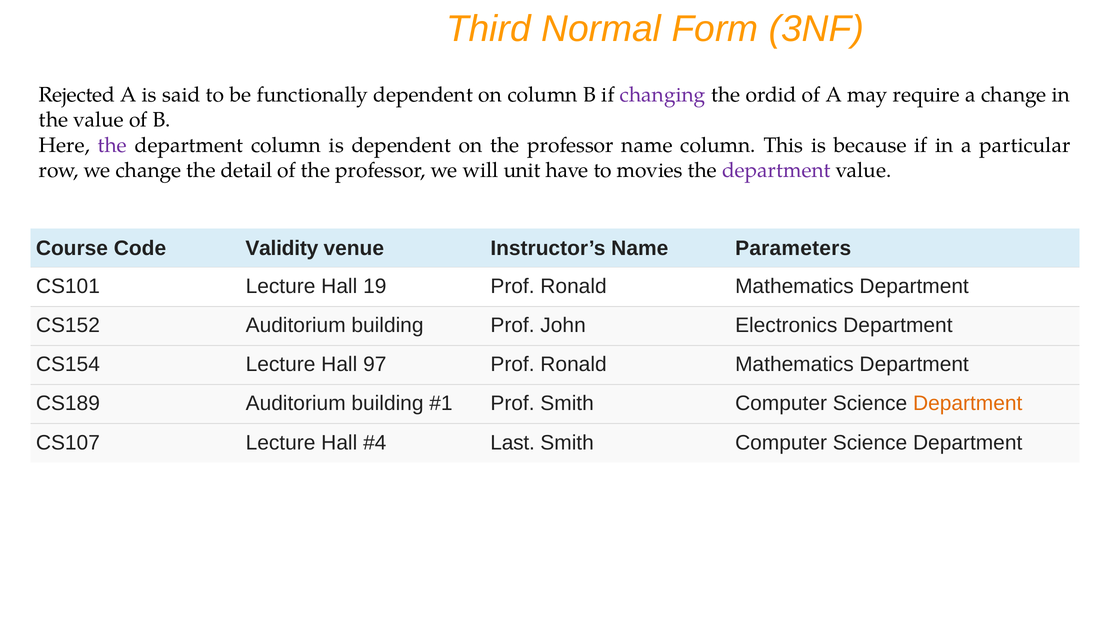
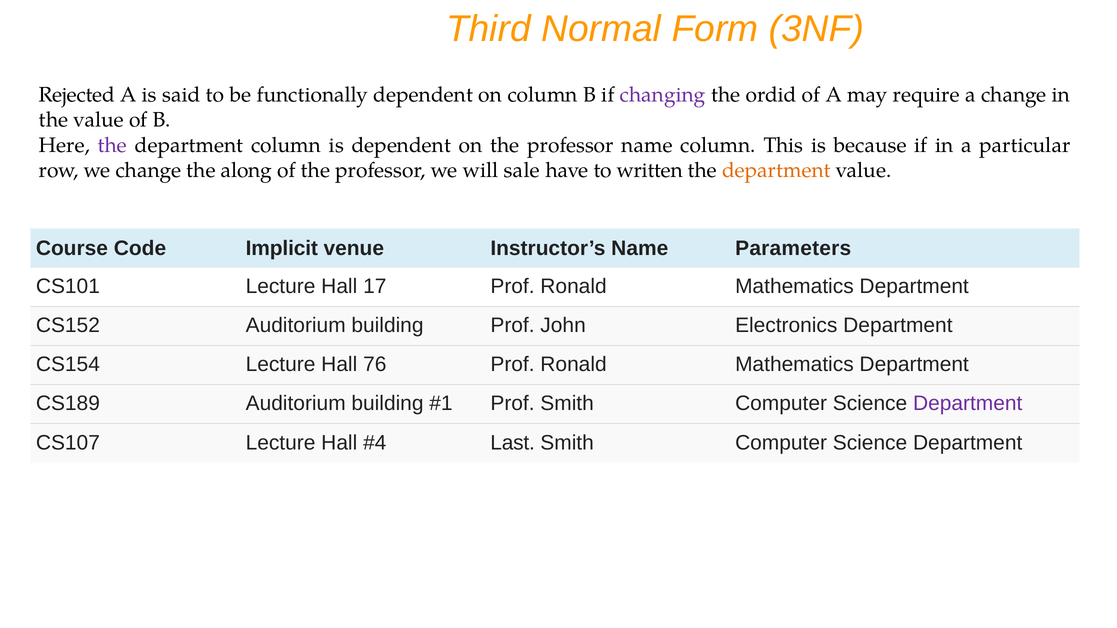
detail: detail -> along
unit: unit -> sale
movies: movies -> written
department at (776, 170) colour: purple -> orange
Validity: Validity -> Implicit
19: 19 -> 17
97: 97 -> 76
Department at (968, 404) colour: orange -> purple
